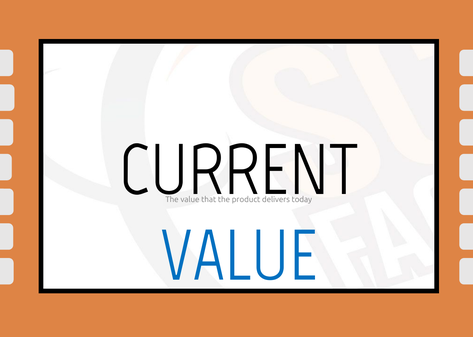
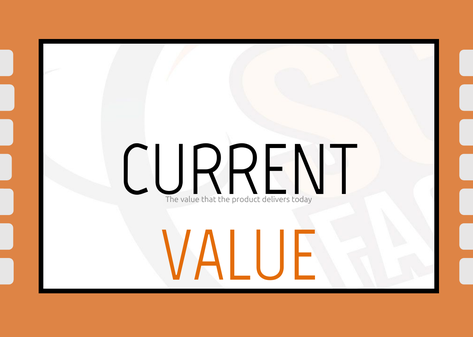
VALUE at (239, 256) colour: blue -> orange
